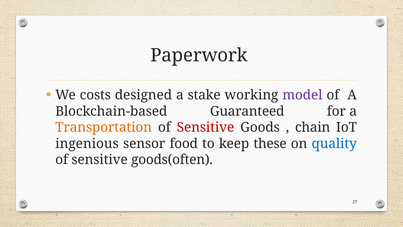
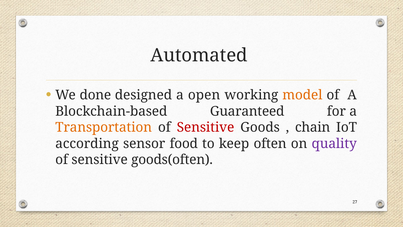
Paperwork: Paperwork -> Automated
costs: costs -> done
stake: stake -> open
model colour: purple -> orange
ingenious: ingenious -> according
these: these -> often
quality colour: blue -> purple
